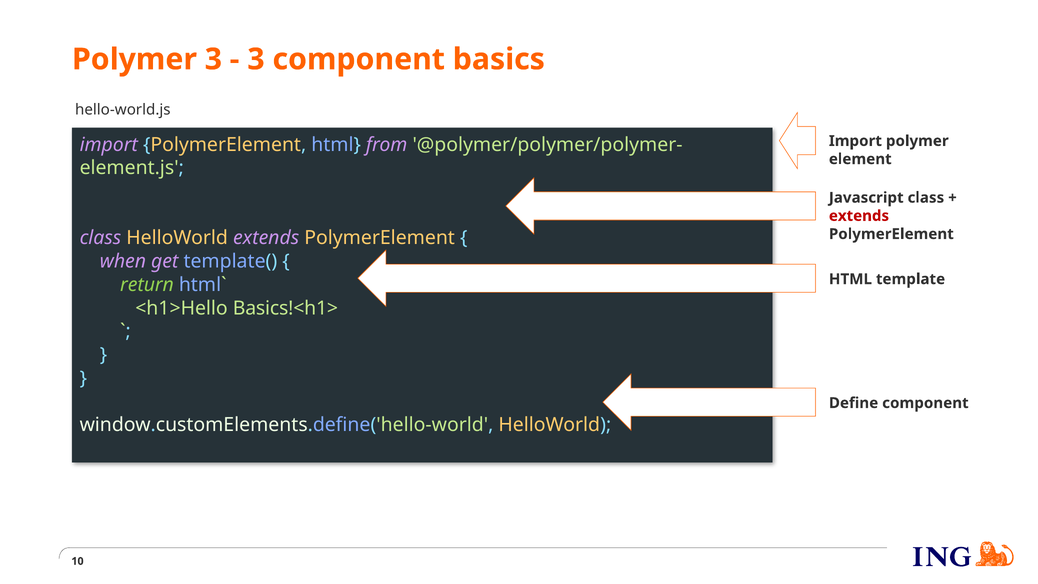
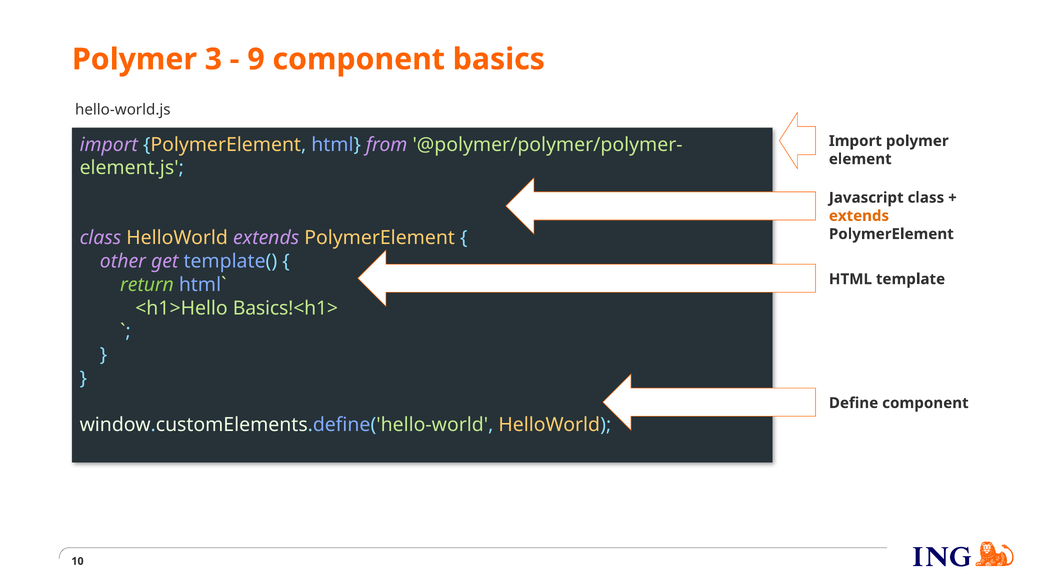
3 at (256, 59): 3 -> 9
extends at (859, 216) colour: red -> orange
when: when -> other
